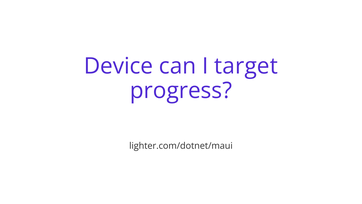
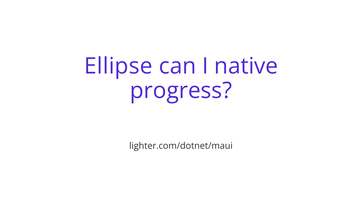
Device: Device -> Ellipse
target: target -> native
